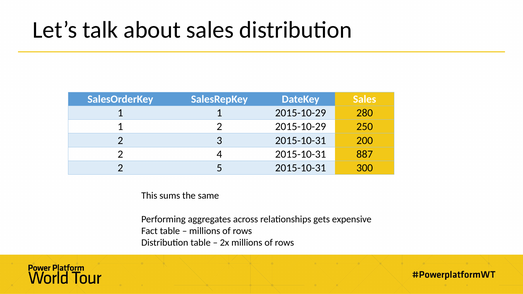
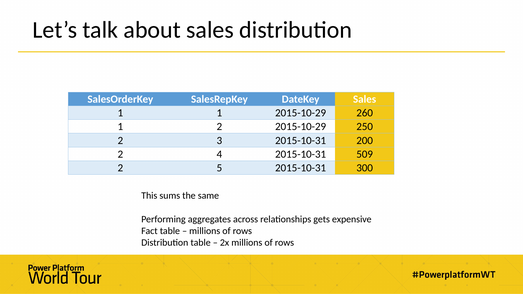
280: 280 -> 260
887: 887 -> 509
